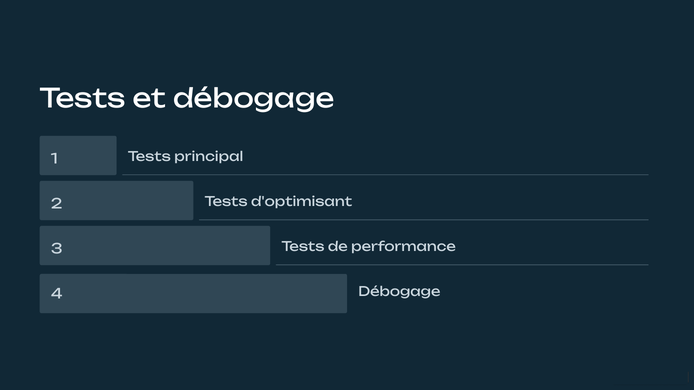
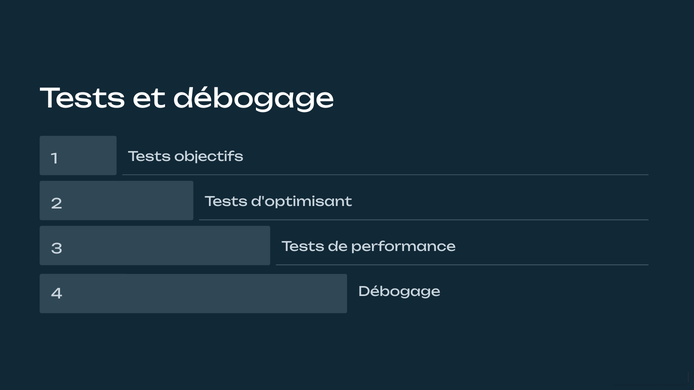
principal: principal -> objectifs
